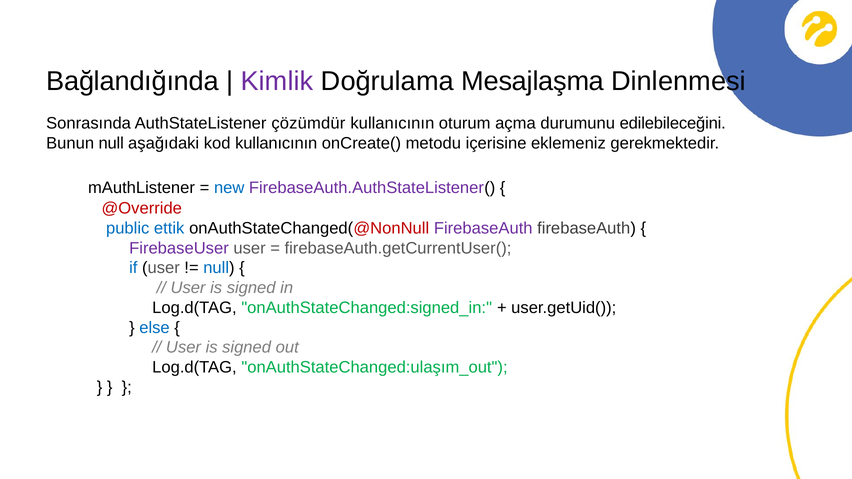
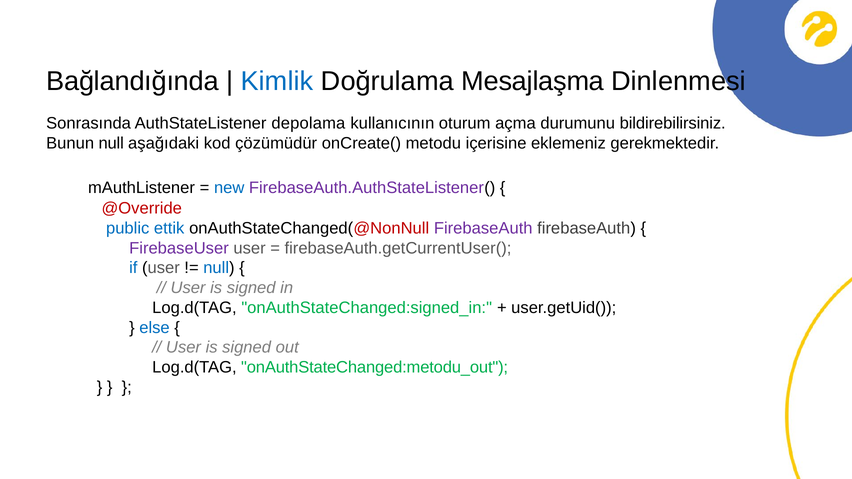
Kimlik colour: purple -> blue
çözümdür: çözümdür -> depolama
edilebileceğini: edilebileceğini -> bildirebilirsiniz
kod kullanıcının: kullanıcının -> çözümüdür
onAuthStateChanged:ulaşım_out: onAuthStateChanged:ulaşım_out -> onAuthStateChanged:metodu_out
